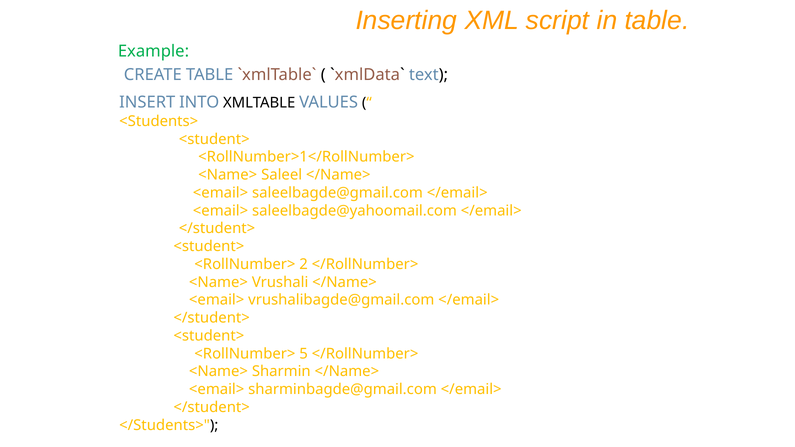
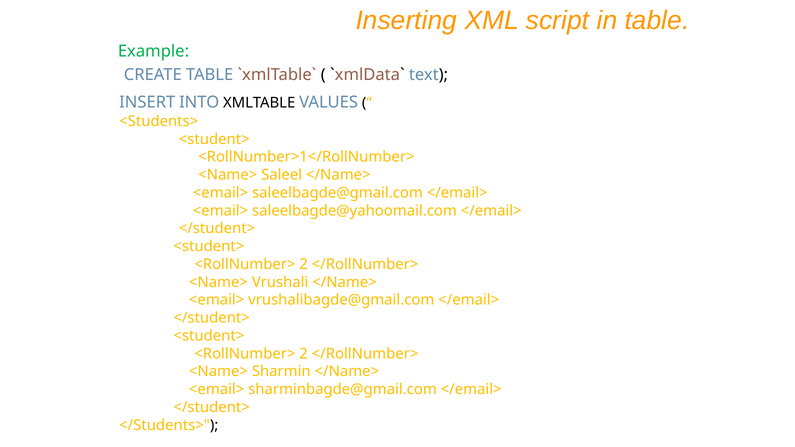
5 at (304, 354): 5 -> 2
